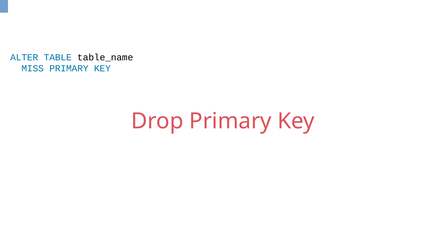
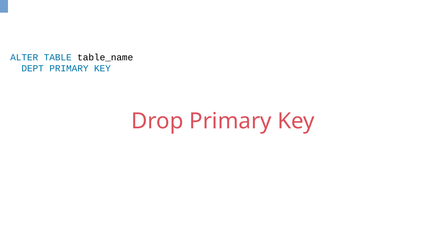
MISS: MISS -> DEPT
